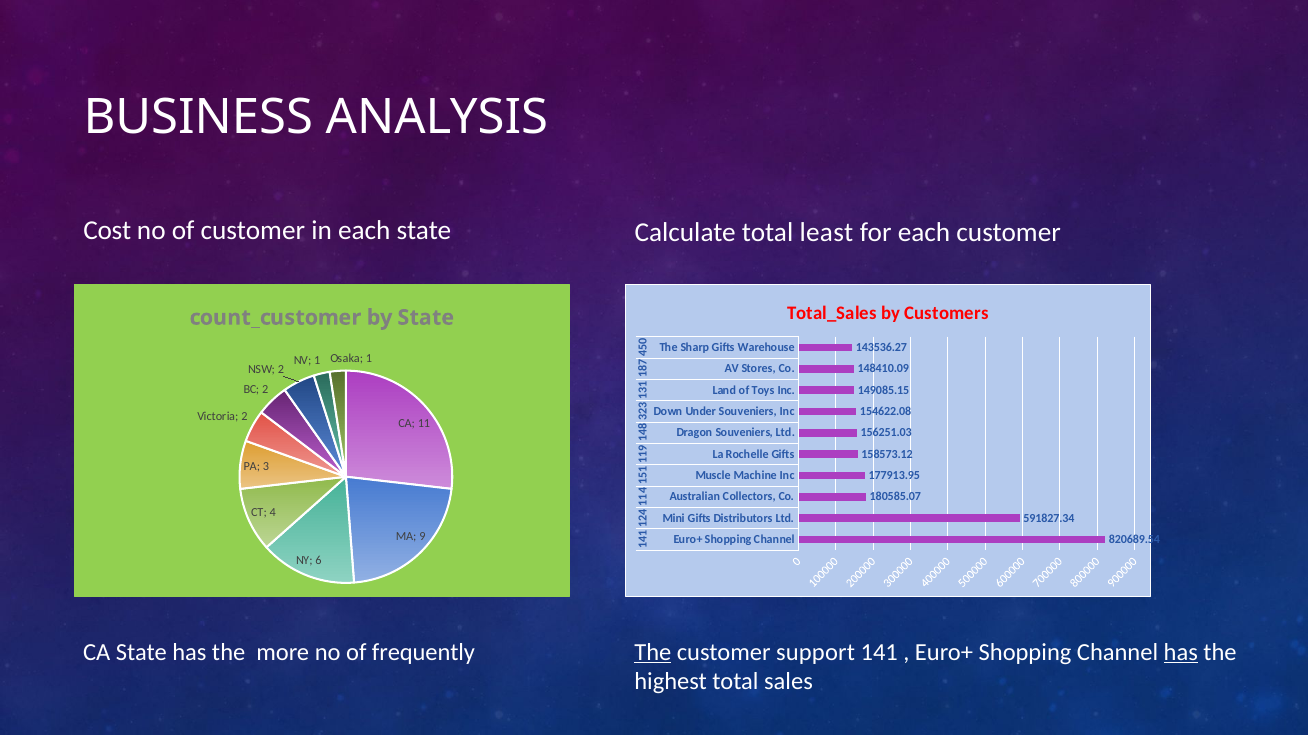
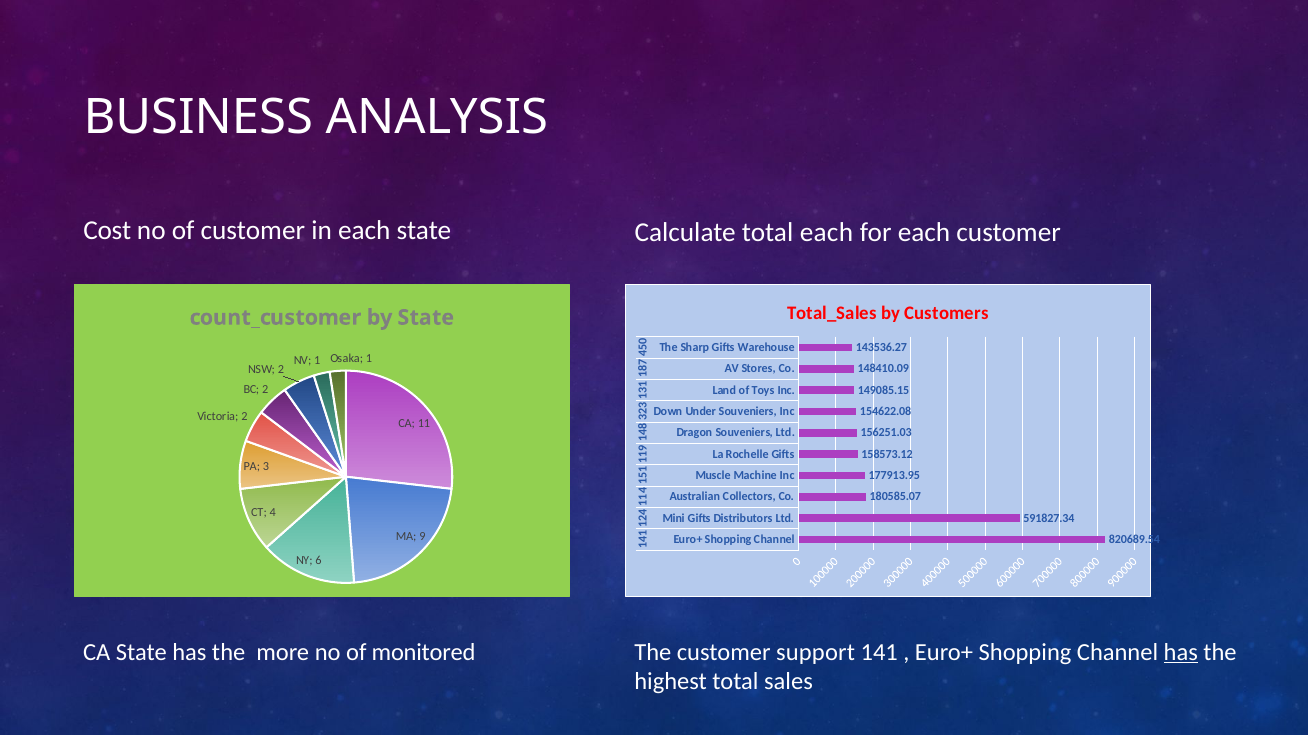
total least: least -> each
frequently: frequently -> monitored
The at (653, 653) underline: present -> none
